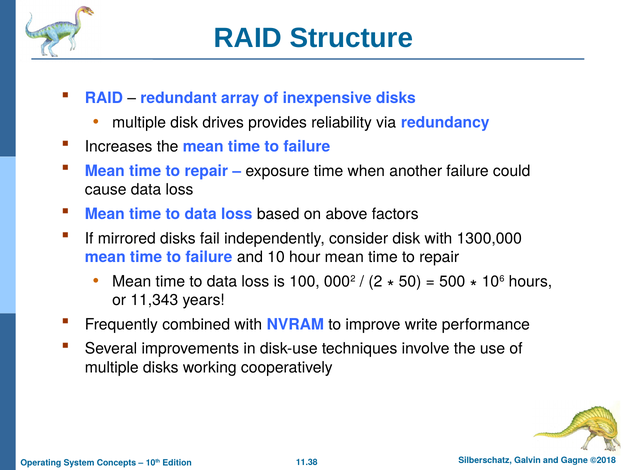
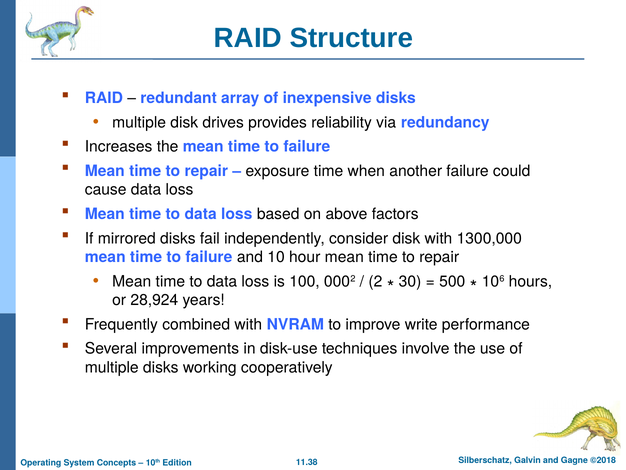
50: 50 -> 30
11,343: 11,343 -> 28,924
